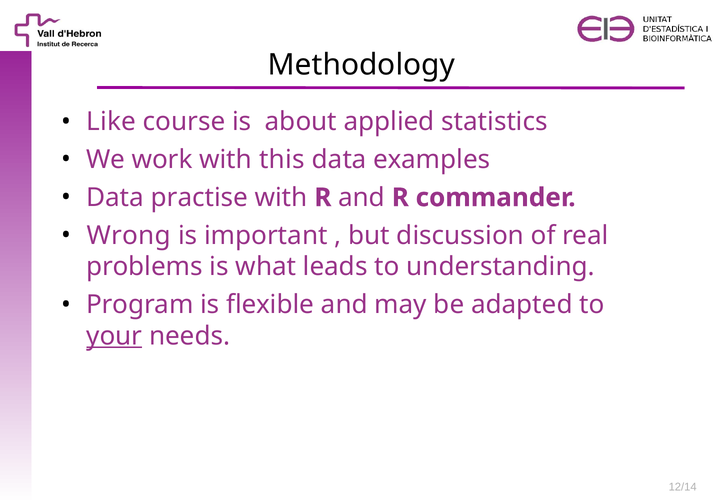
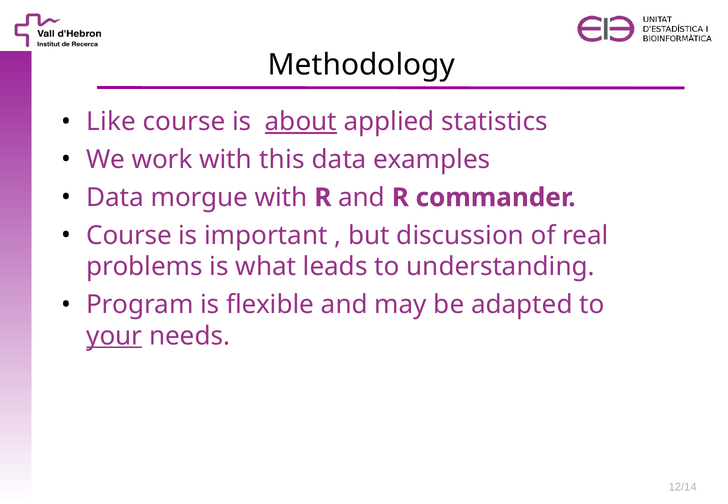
about underline: none -> present
practise: practise -> morgue
Wrong at (129, 235): Wrong -> Course
